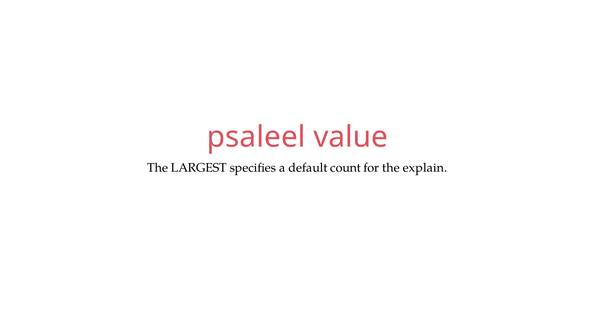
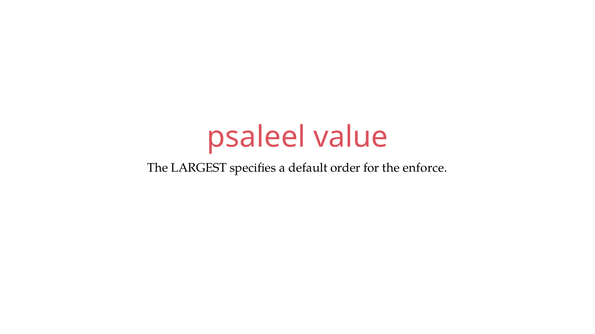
count: count -> order
explain: explain -> enforce
